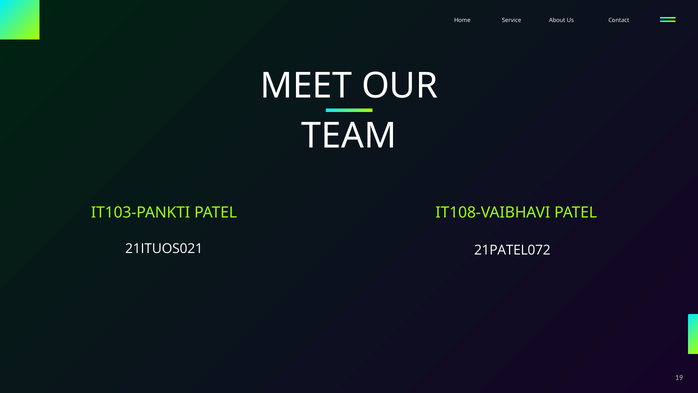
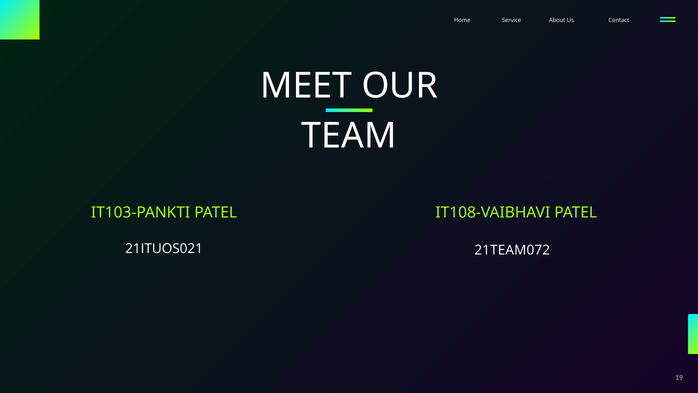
21PATEL072: 21PATEL072 -> 21TEAM072
